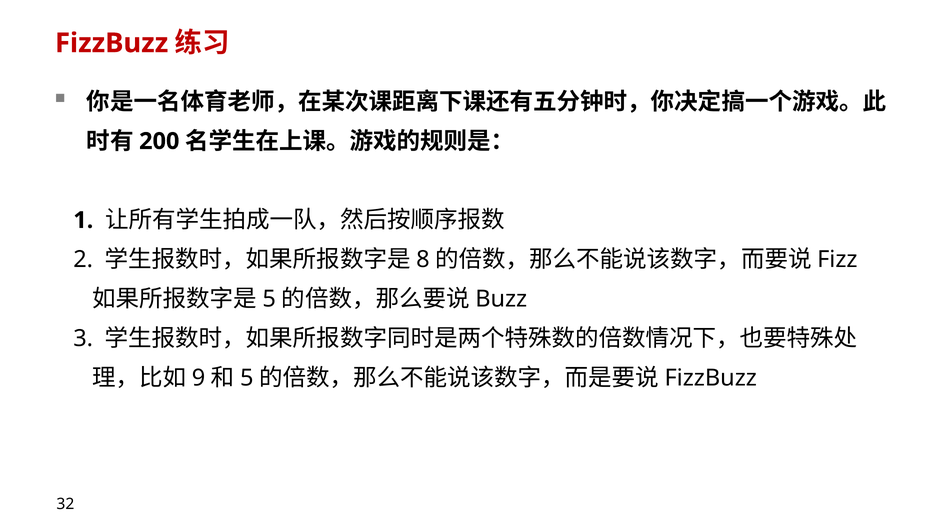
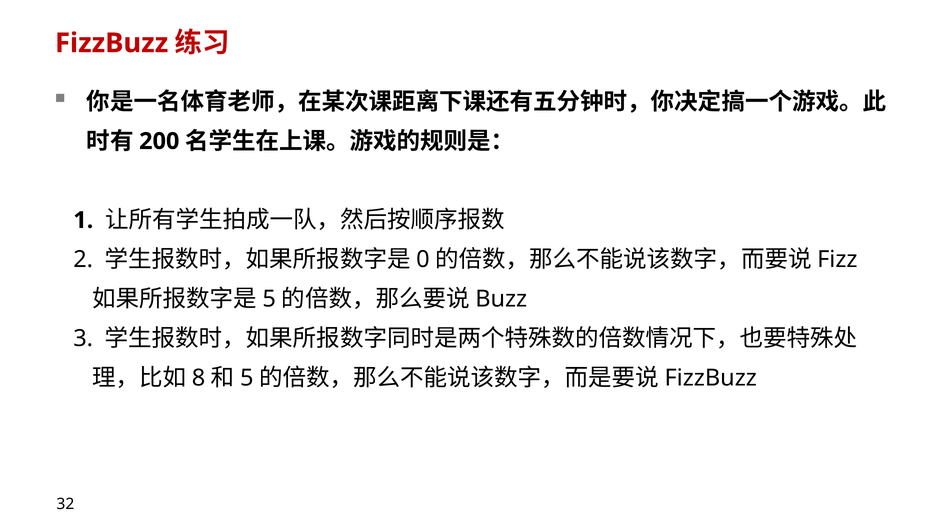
8: 8 -> 0
9: 9 -> 8
